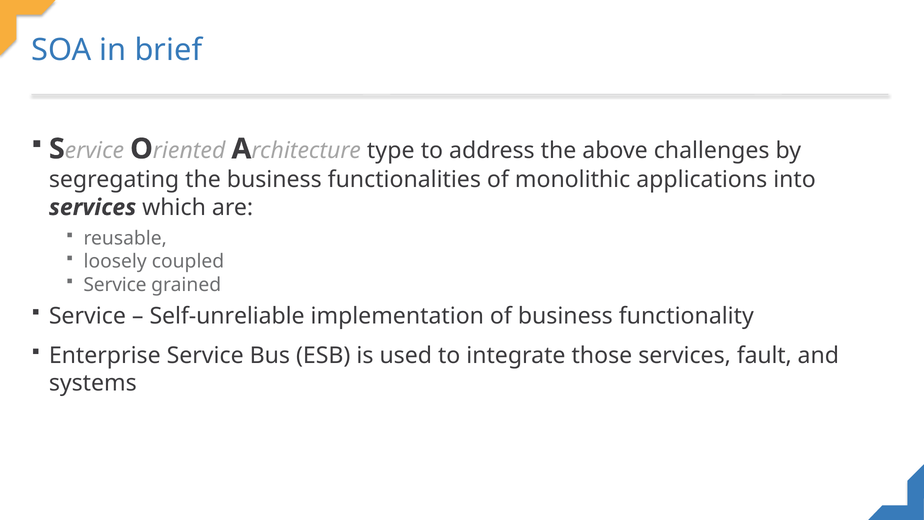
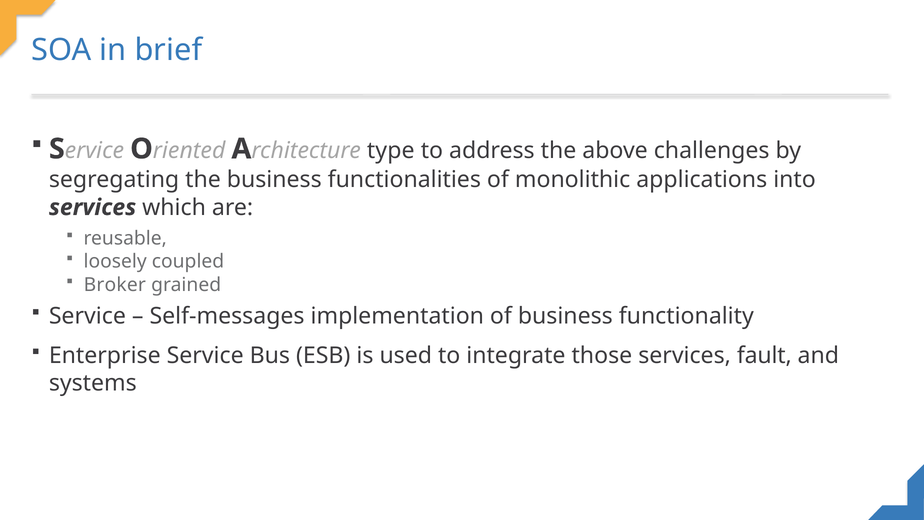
Service at (115, 285): Service -> Broker
Self-unreliable: Self-unreliable -> Self-messages
